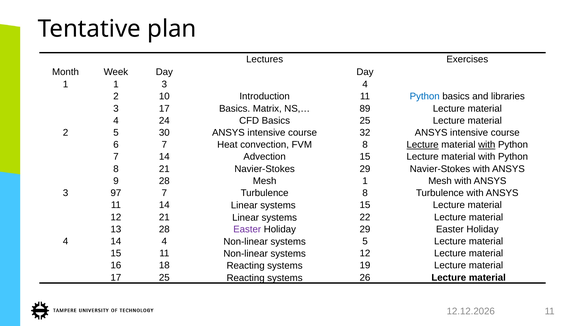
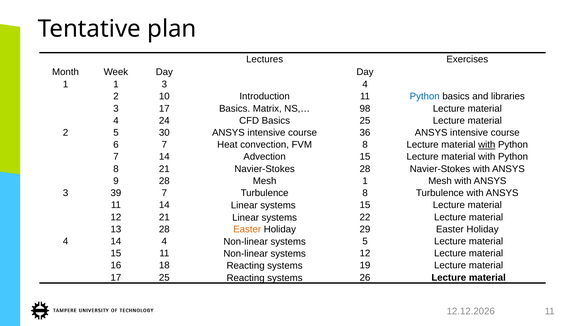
89: 89 -> 98
32: 32 -> 36
Lecture at (423, 145) underline: present -> none
Navier-Stokes 29: 29 -> 28
97: 97 -> 39
Easter at (247, 229) colour: purple -> orange
